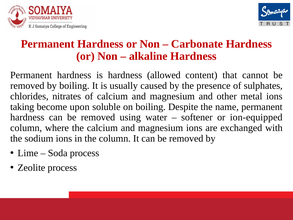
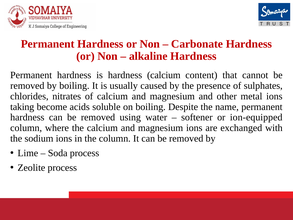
hardness allowed: allowed -> calcium
upon: upon -> acids
